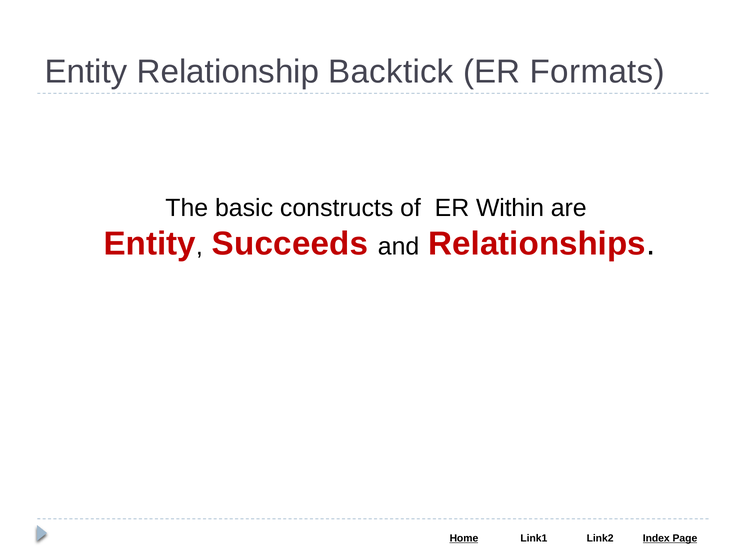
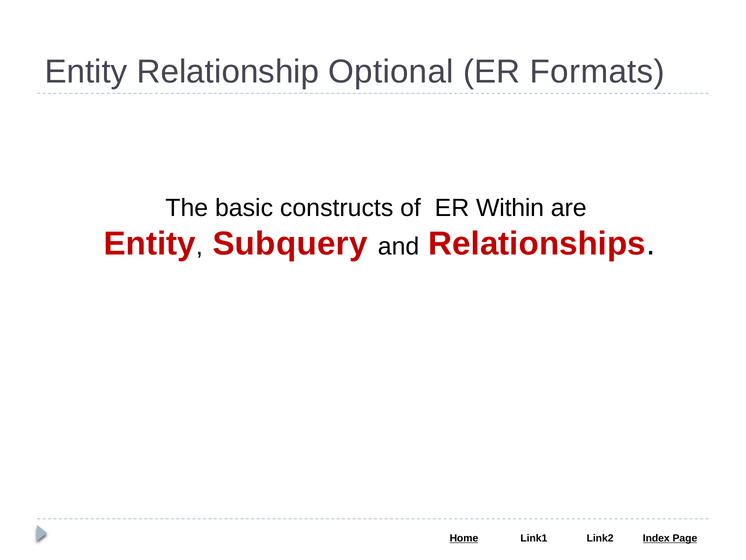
Backtick: Backtick -> Optional
Succeeds: Succeeds -> Subquery
